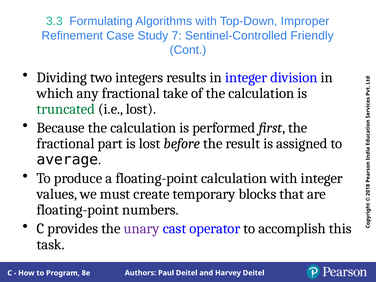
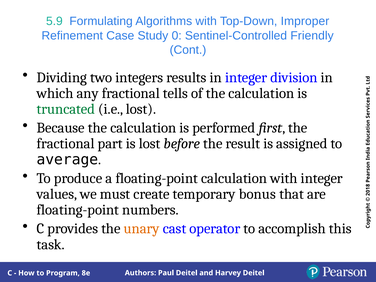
3.3: 3.3 -> 5.9
Study 7: 7 -> 0
take: take -> tells
blocks: blocks -> bonus
unary colour: purple -> orange
